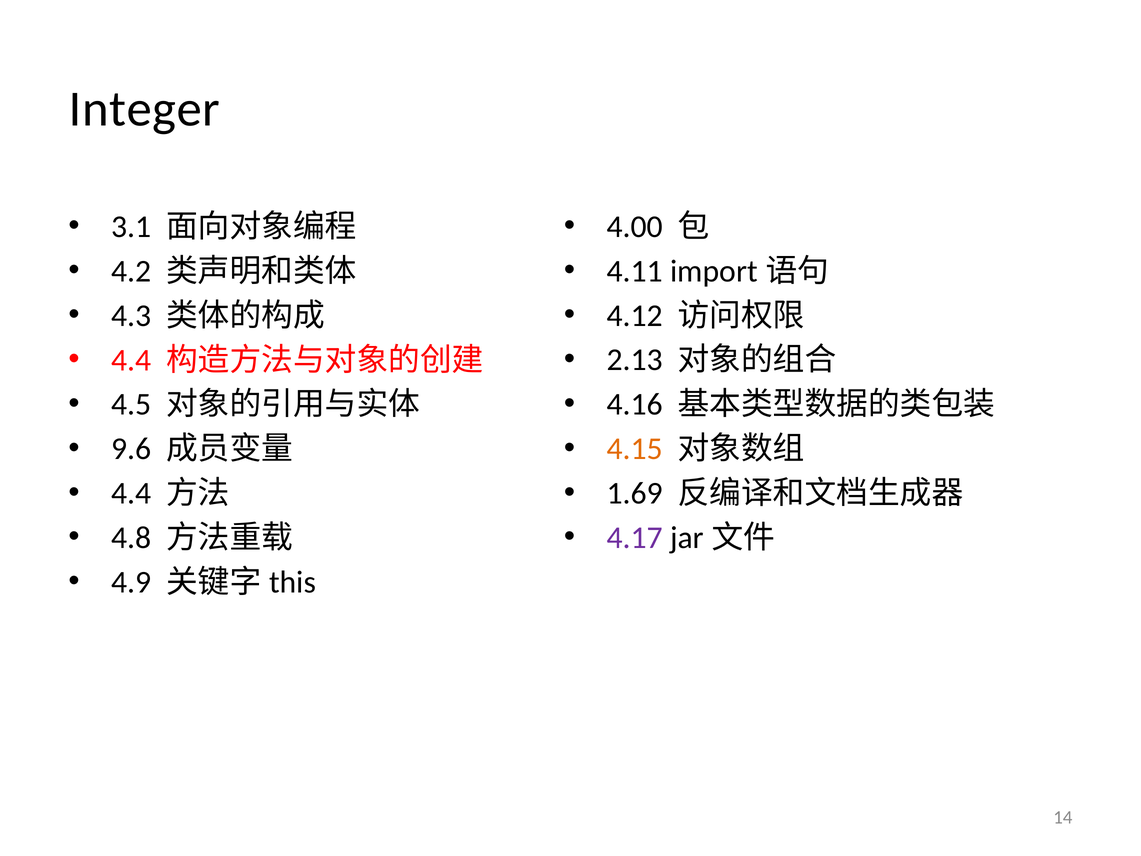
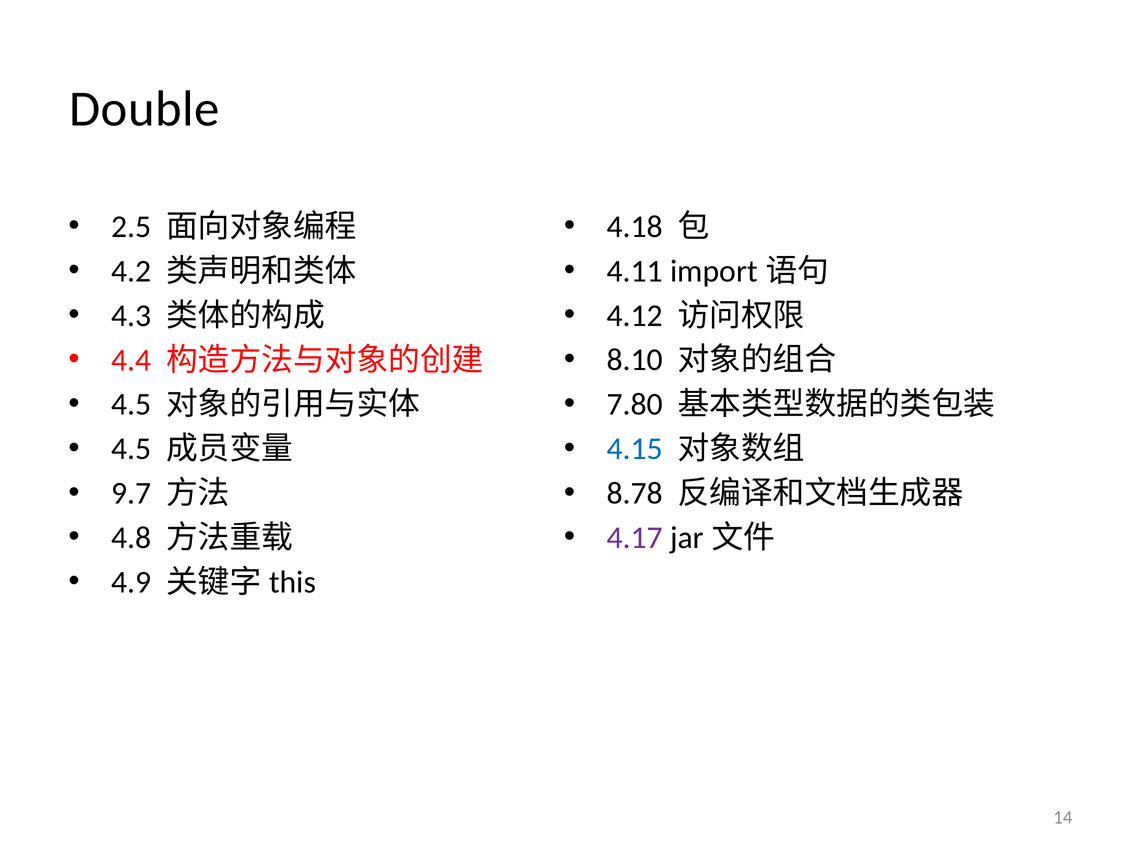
Integer: Integer -> Double
3.1: 3.1 -> 2.5
4.00: 4.00 -> 4.18
2.13: 2.13 -> 8.10
4.16: 4.16 -> 7.80
9.6 at (131, 449): 9.6 -> 4.5
4.15 colour: orange -> blue
4.4 at (131, 493): 4.4 -> 9.7
1.69: 1.69 -> 8.78
